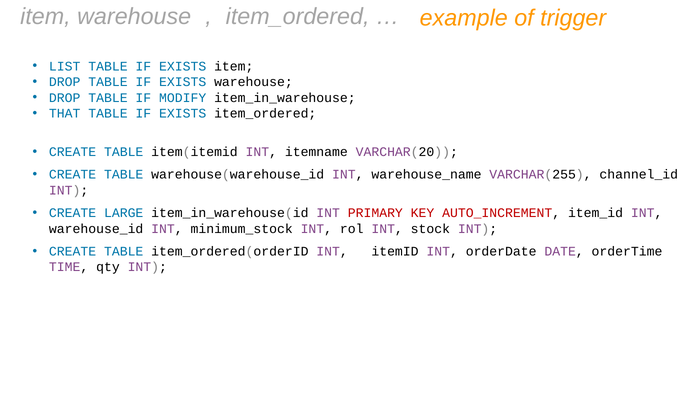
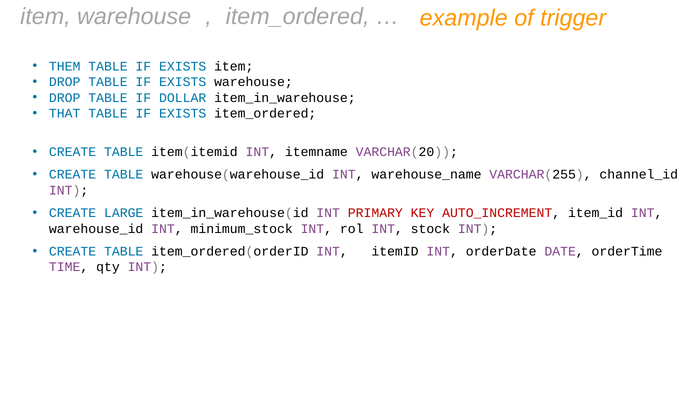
LIST: LIST -> THEM
MODIFY: MODIFY -> DOLLAR
